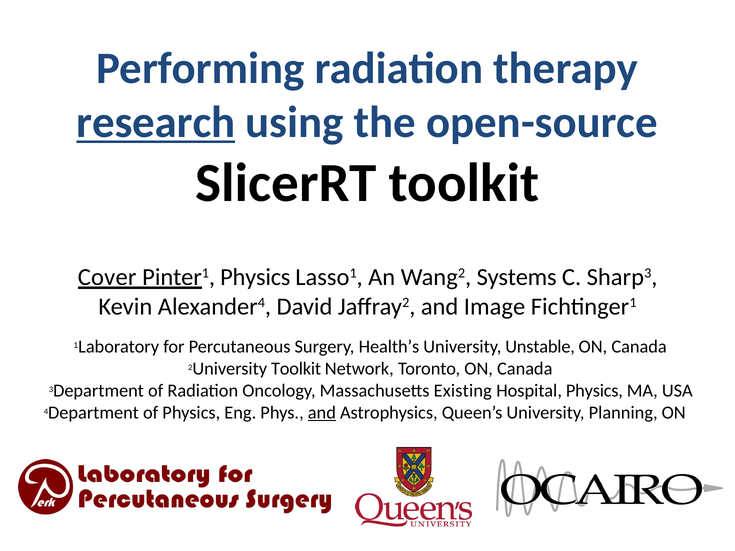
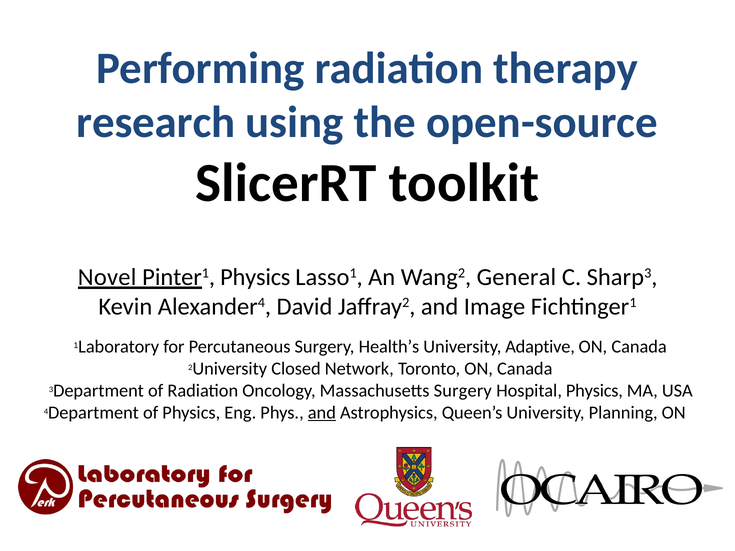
research underline: present -> none
Cover: Cover -> Novel
Systems: Systems -> General
Unstable: Unstable -> Adaptive
University Toolkit: Toolkit -> Closed
Massachusetts Existing: Existing -> Surgery
